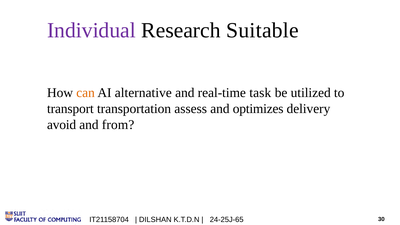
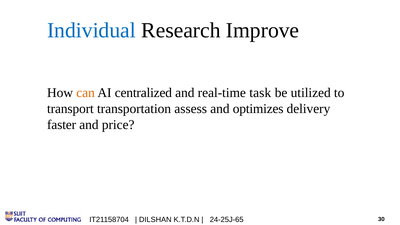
Individual colour: purple -> blue
Suitable: Suitable -> Improve
alternative: alternative -> centralized
avoid: avoid -> faster
from: from -> price
